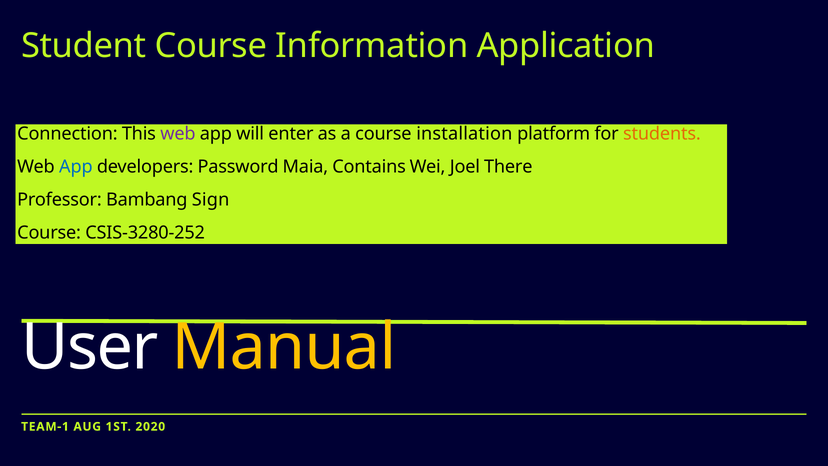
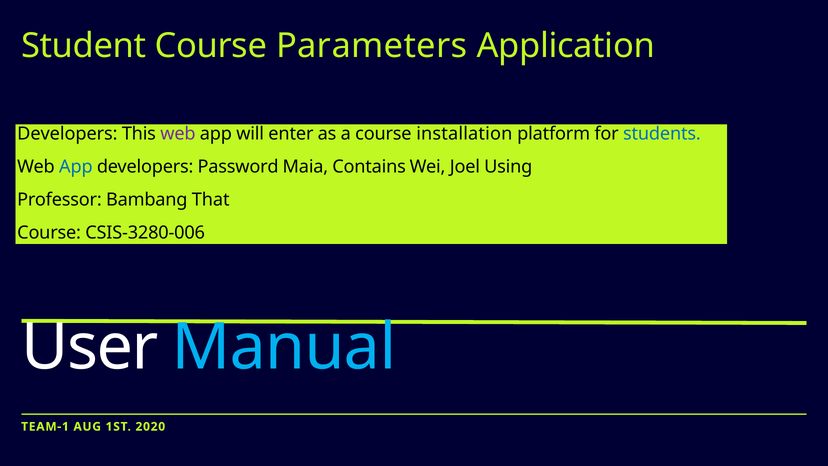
Information: Information -> Parameters
Connection at (67, 134): Connection -> Developers
students colour: orange -> blue
There: There -> Using
Sign: Sign -> That
CSIS-3280-252: CSIS-3280-252 -> CSIS-3280-006
Manual colour: yellow -> light blue
